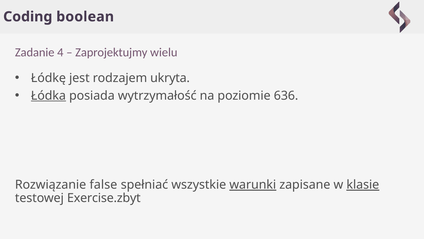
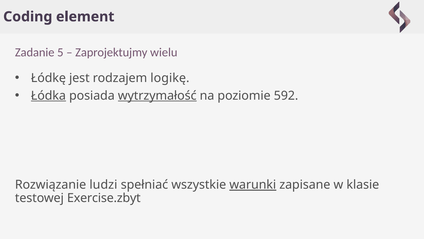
boolean: boolean -> element
4: 4 -> 5
ukryta: ukryta -> logikę
wytrzymałość underline: none -> present
636: 636 -> 592
false: false -> ludzi
klasie underline: present -> none
